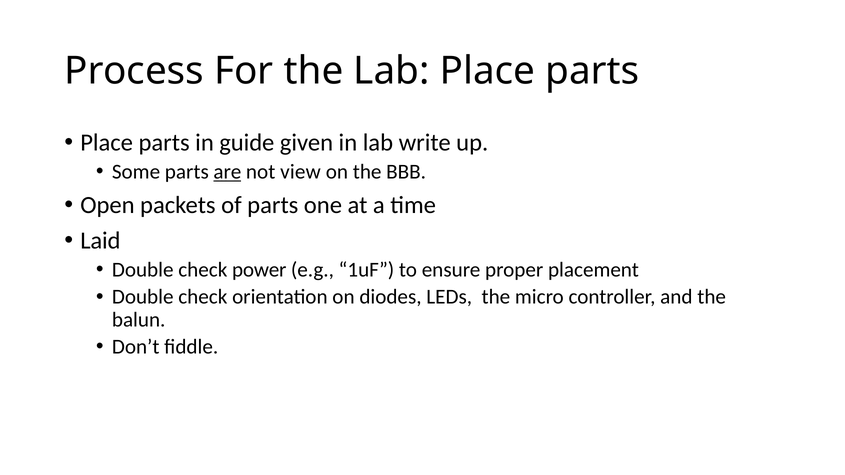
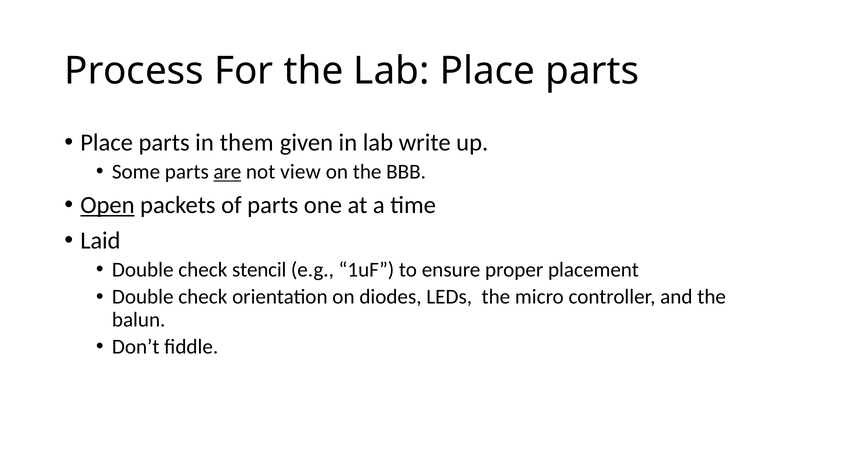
guide: guide -> them
Open underline: none -> present
power: power -> stencil
